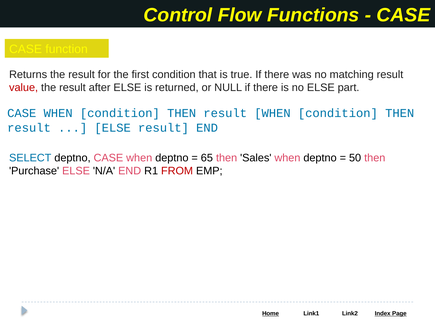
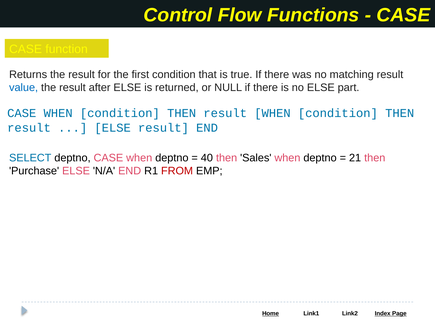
value colour: red -> blue
65: 65 -> 40
50: 50 -> 21
